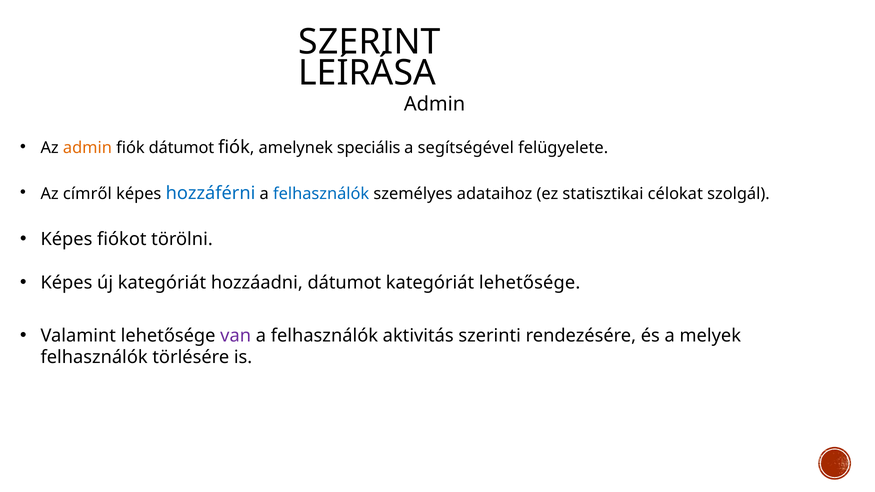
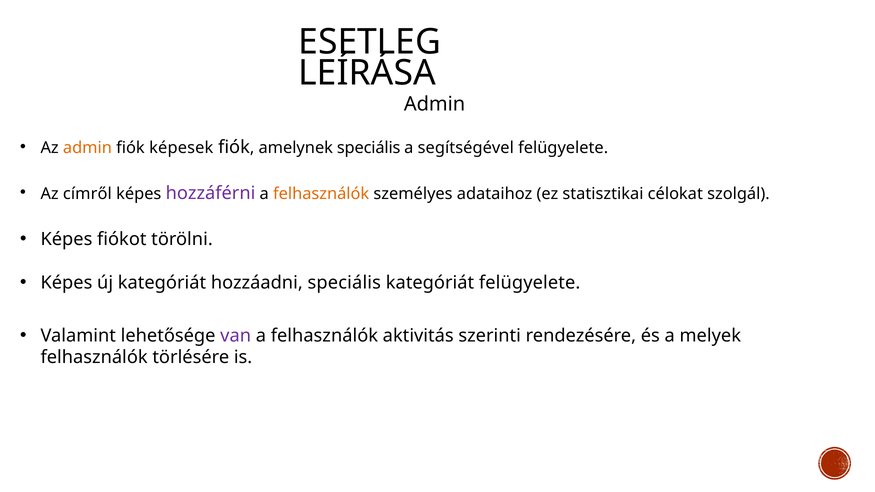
SZERINT: SZERINT -> ESETLEG
fiók dátumot: dátumot -> képesek
hozzáférni colour: blue -> purple
felhasználók at (321, 194) colour: blue -> orange
hozzáadni dátumot: dátumot -> speciális
kategóriát lehetősége: lehetősége -> felügyelete
